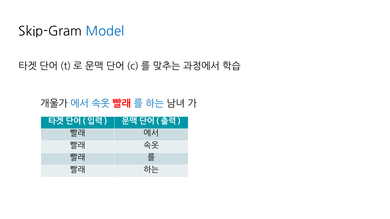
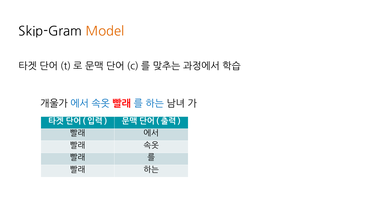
Model colour: blue -> orange
